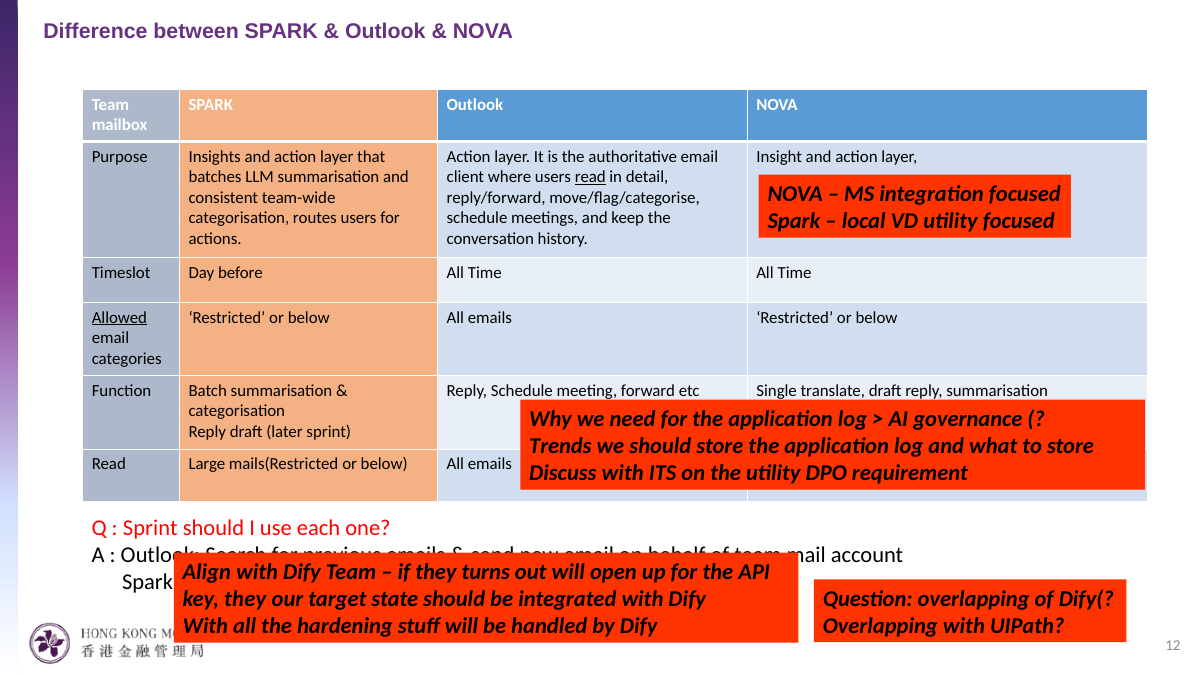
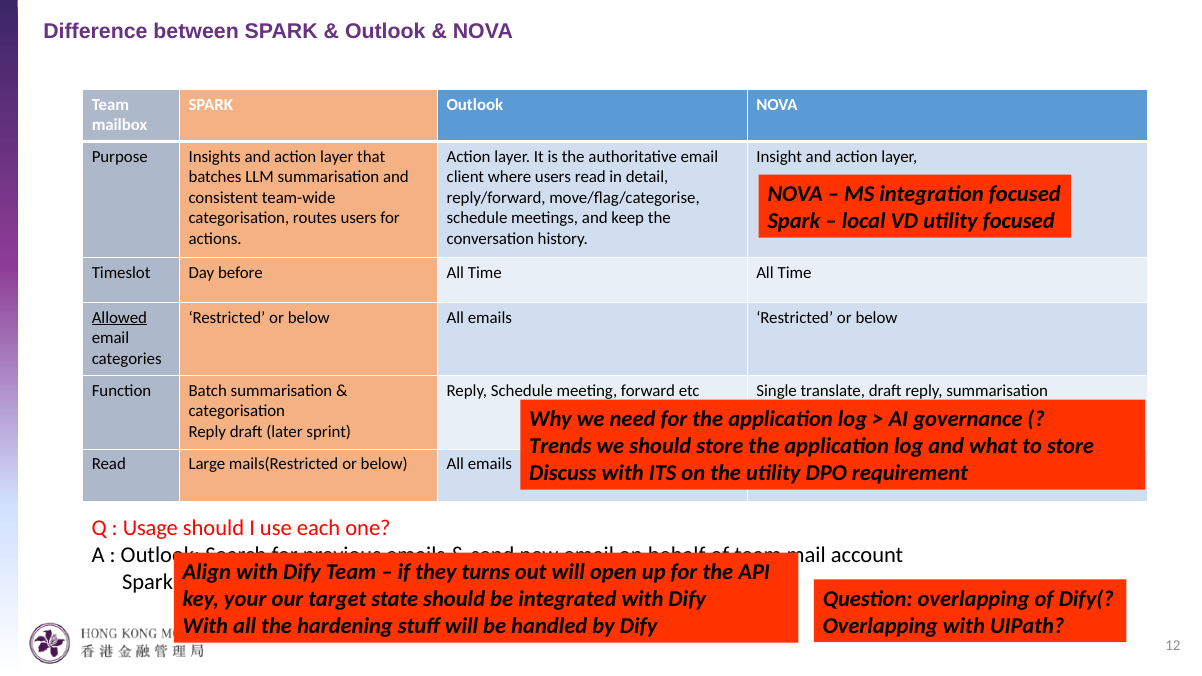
read at (590, 177) underline: present -> none
Sprint at (150, 528): Sprint -> Usage
key they: they -> your
